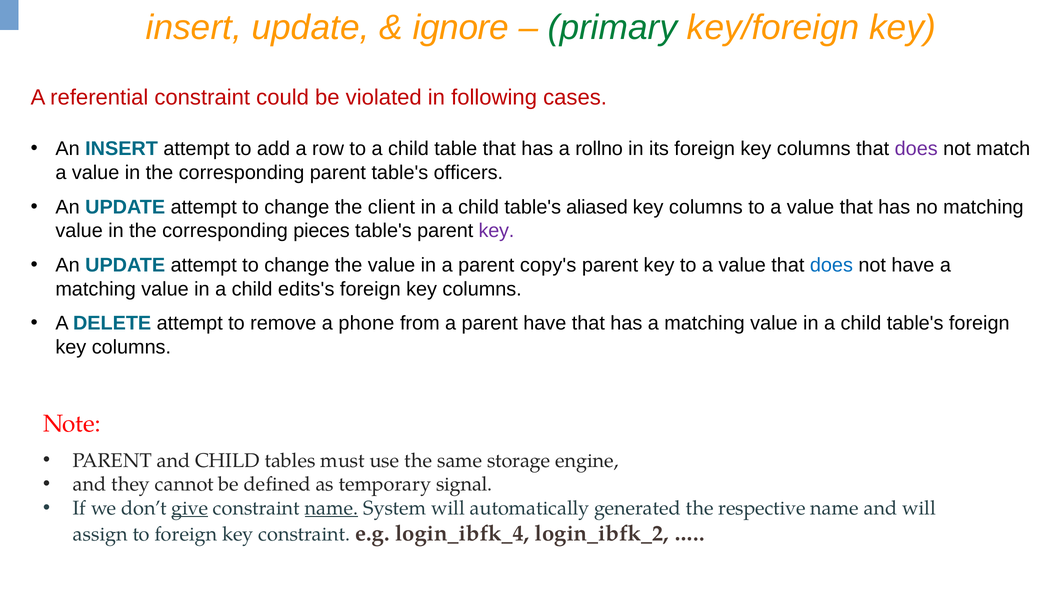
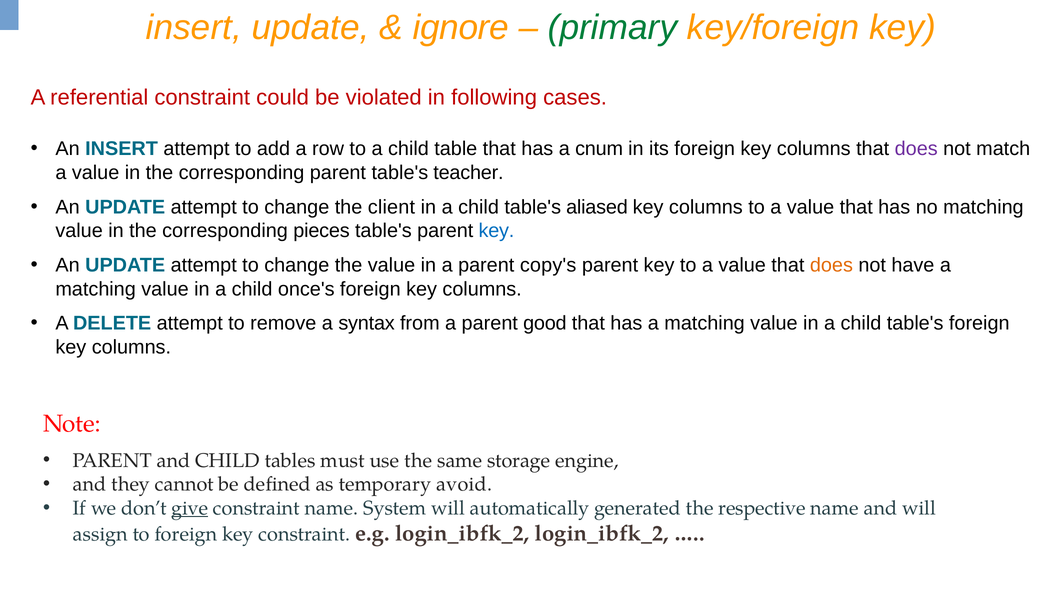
rollno: rollno -> cnum
officers: officers -> teacher
key at (496, 231) colour: purple -> blue
does at (831, 265) colour: blue -> orange
edits's: edits's -> once's
phone: phone -> syntax
parent have: have -> good
signal: signal -> avoid
name at (332, 508) underline: present -> none
e.g login_ibfk_4: login_ibfk_4 -> login_ibfk_2
